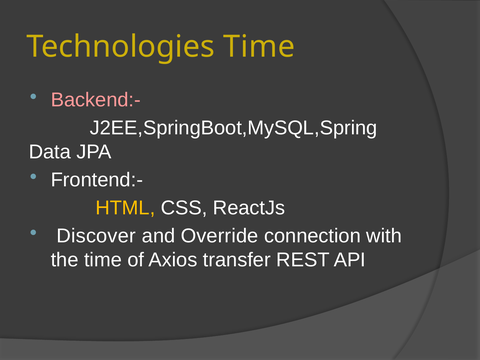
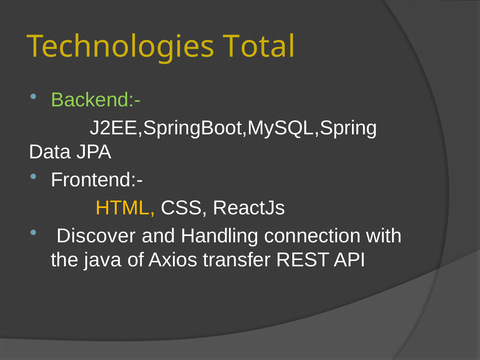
Technologies Time: Time -> Total
Backend:- colour: pink -> light green
Override: Override -> Handling
the time: time -> java
